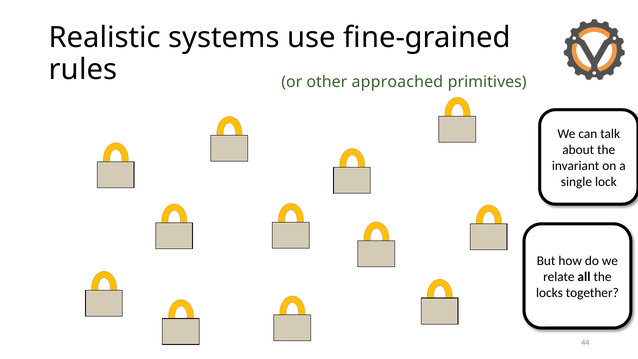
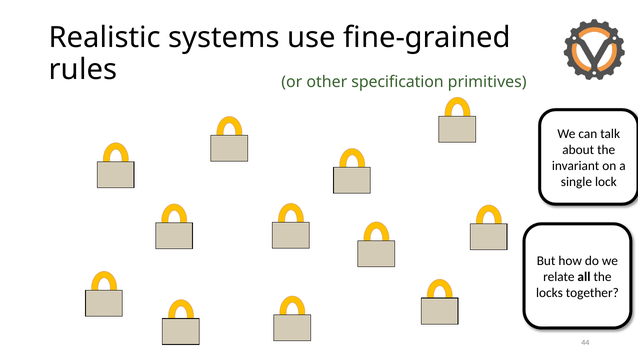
approached: approached -> specification
